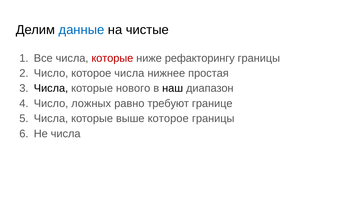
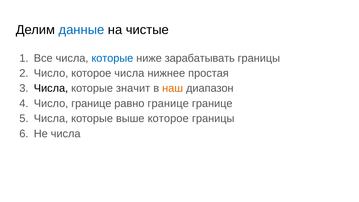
которые at (112, 58) colour: red -> blue
рефакторингу: рефакторингу -> зарабатывать
нового: нового -> значит
наш colour: black -> orange
Число ложных: ложных -> границе
равно требуют: требуют -> границе
